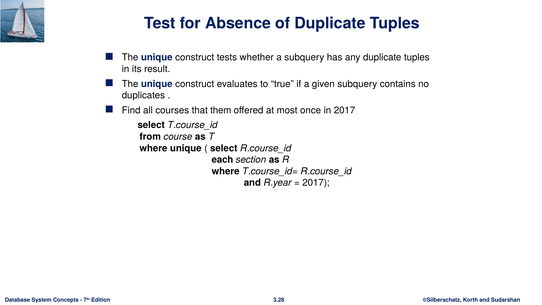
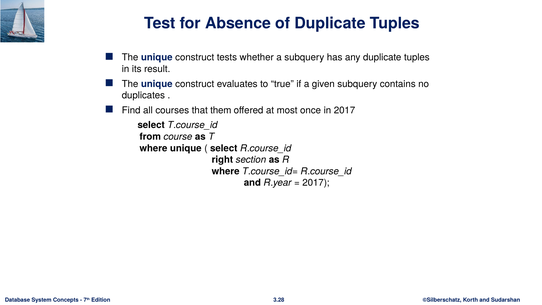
each: each -> right
